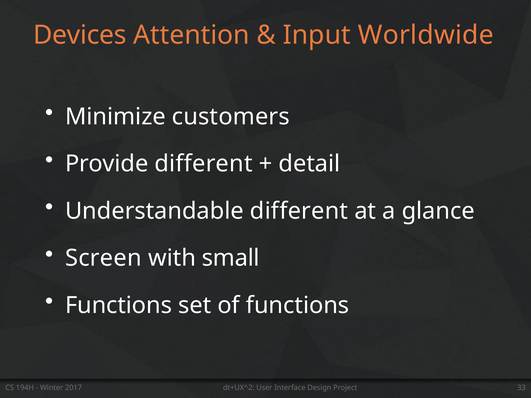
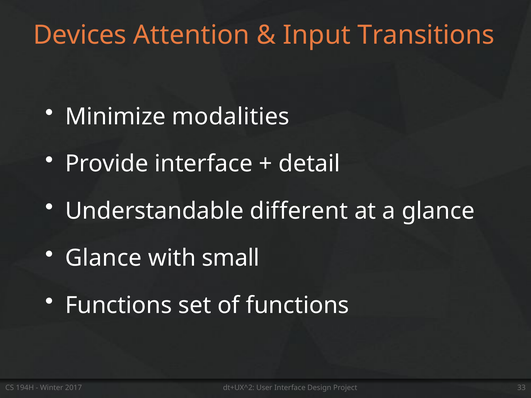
Worldwide: Worldwide -> Transitions
customers: customers -> modalities
Provide different: different -> interface
Screen at (103, 258): Screen -> Glance
